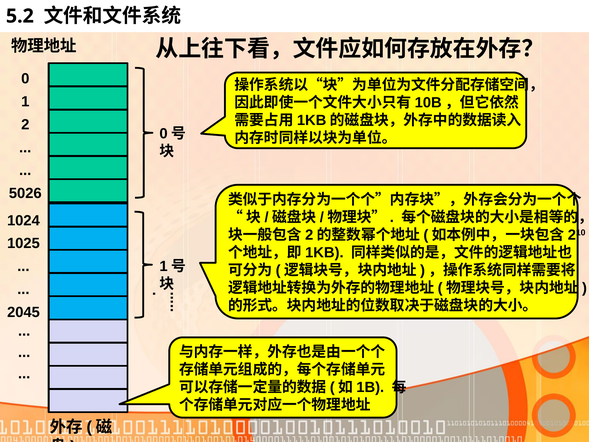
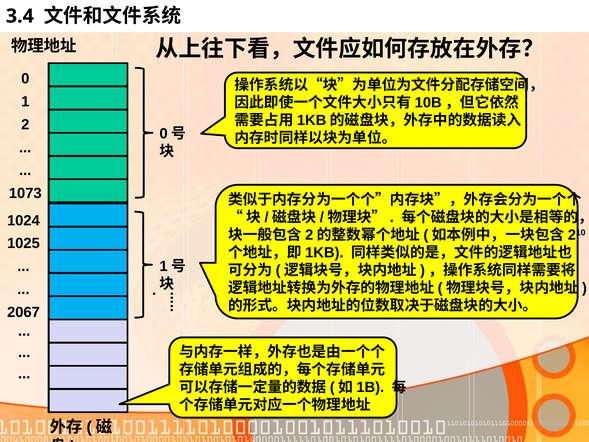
5.2: 5.2 -> 3.4
5026: 5026 -> 1073
2045: 2045 -> 2067
